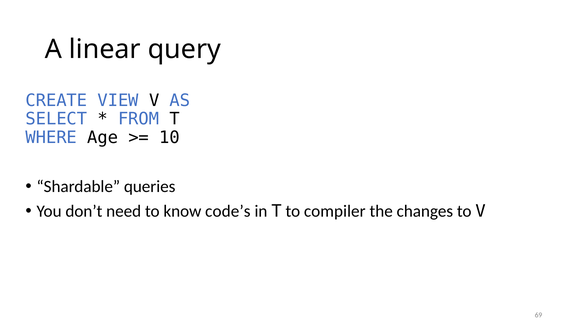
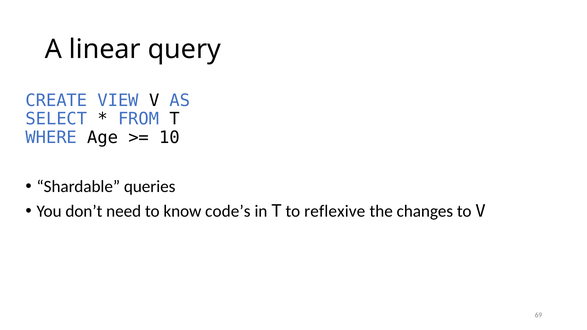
compiler: compiler -> reflexive
